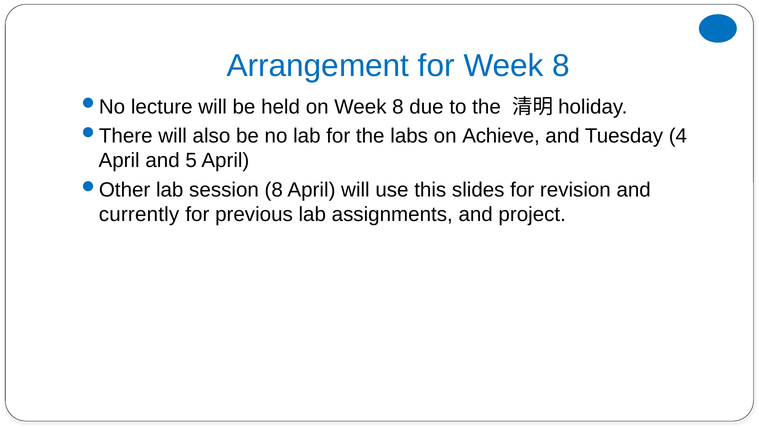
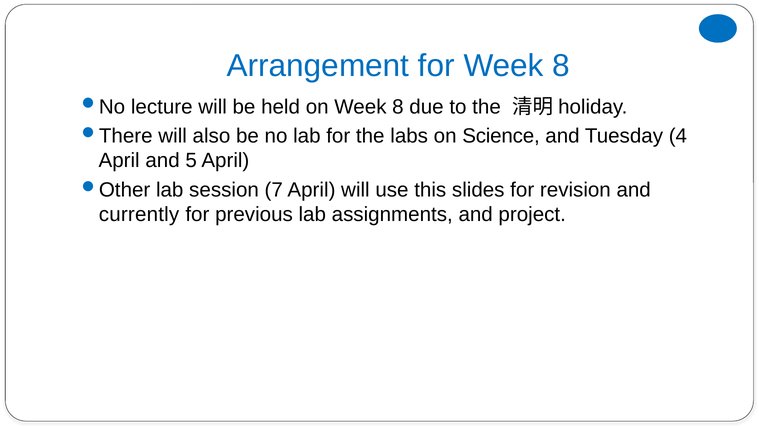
Achieve: Achieve -> Science
session 8: 8 -> 7
